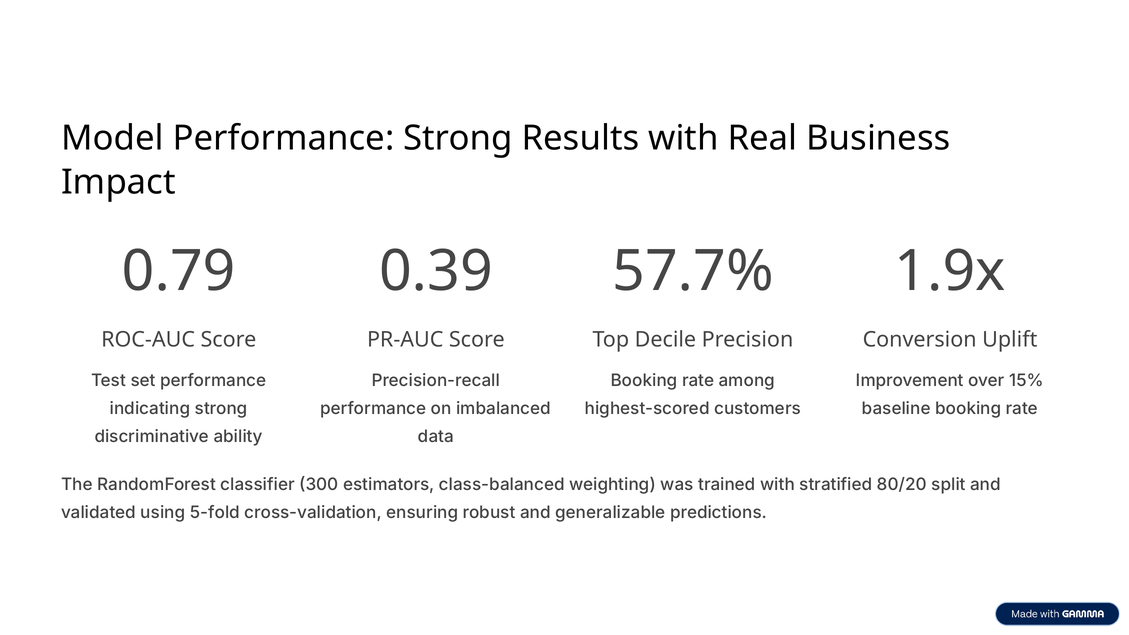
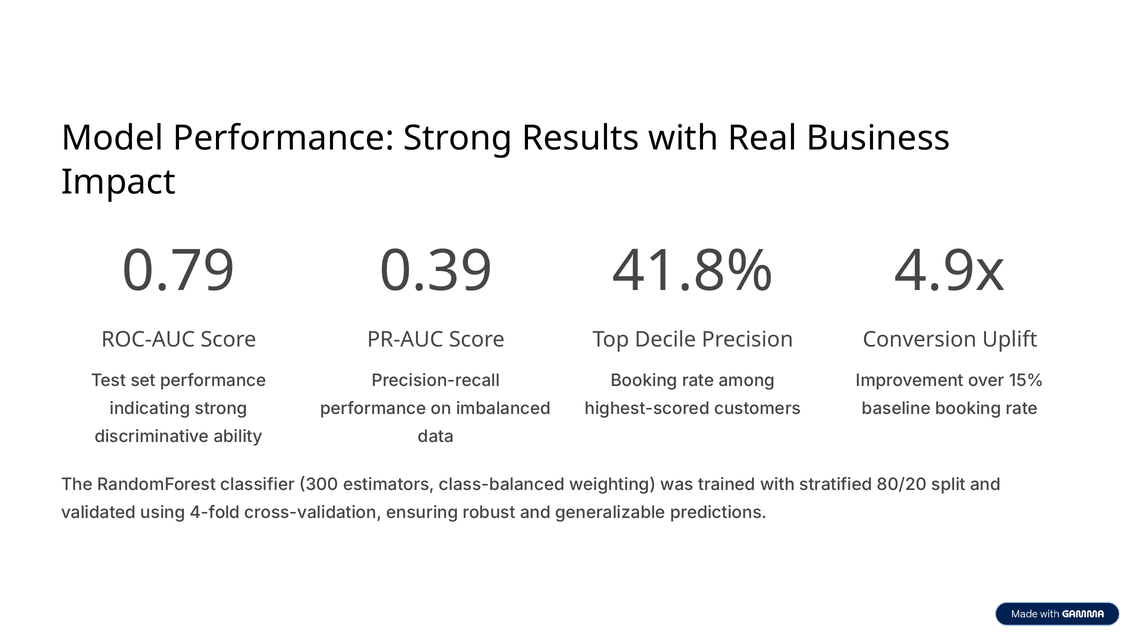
57.7%: 57.7% -> 41.8%
1.9x: 1.9x -> 4.9x
5-fold: 5-fold -> 4-fold
